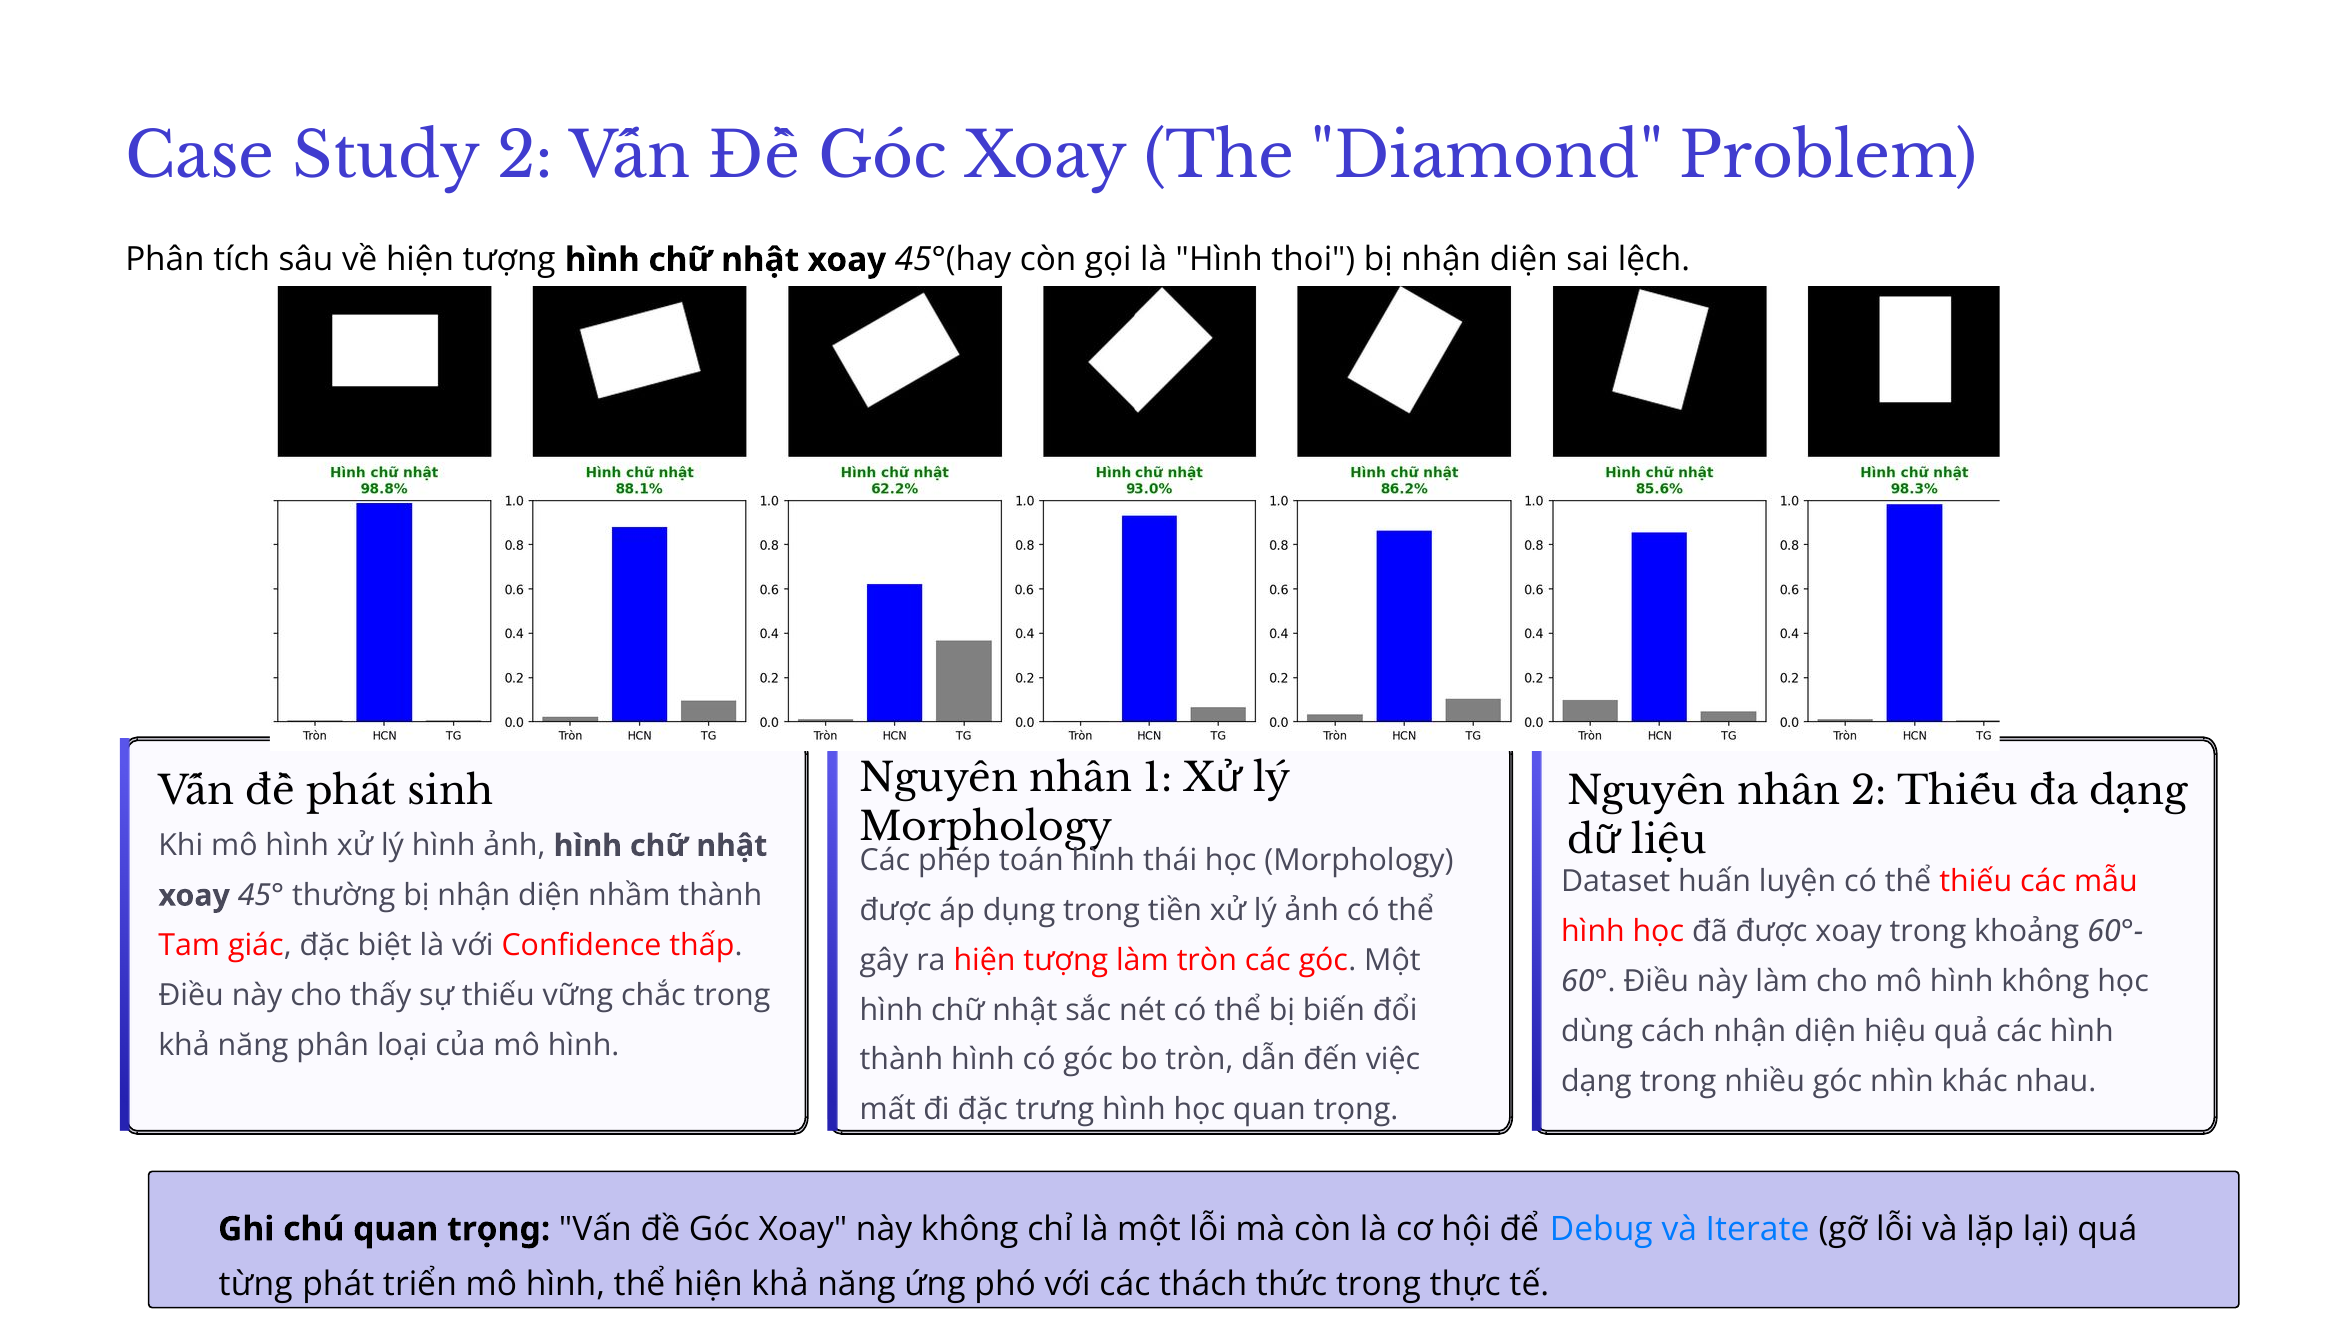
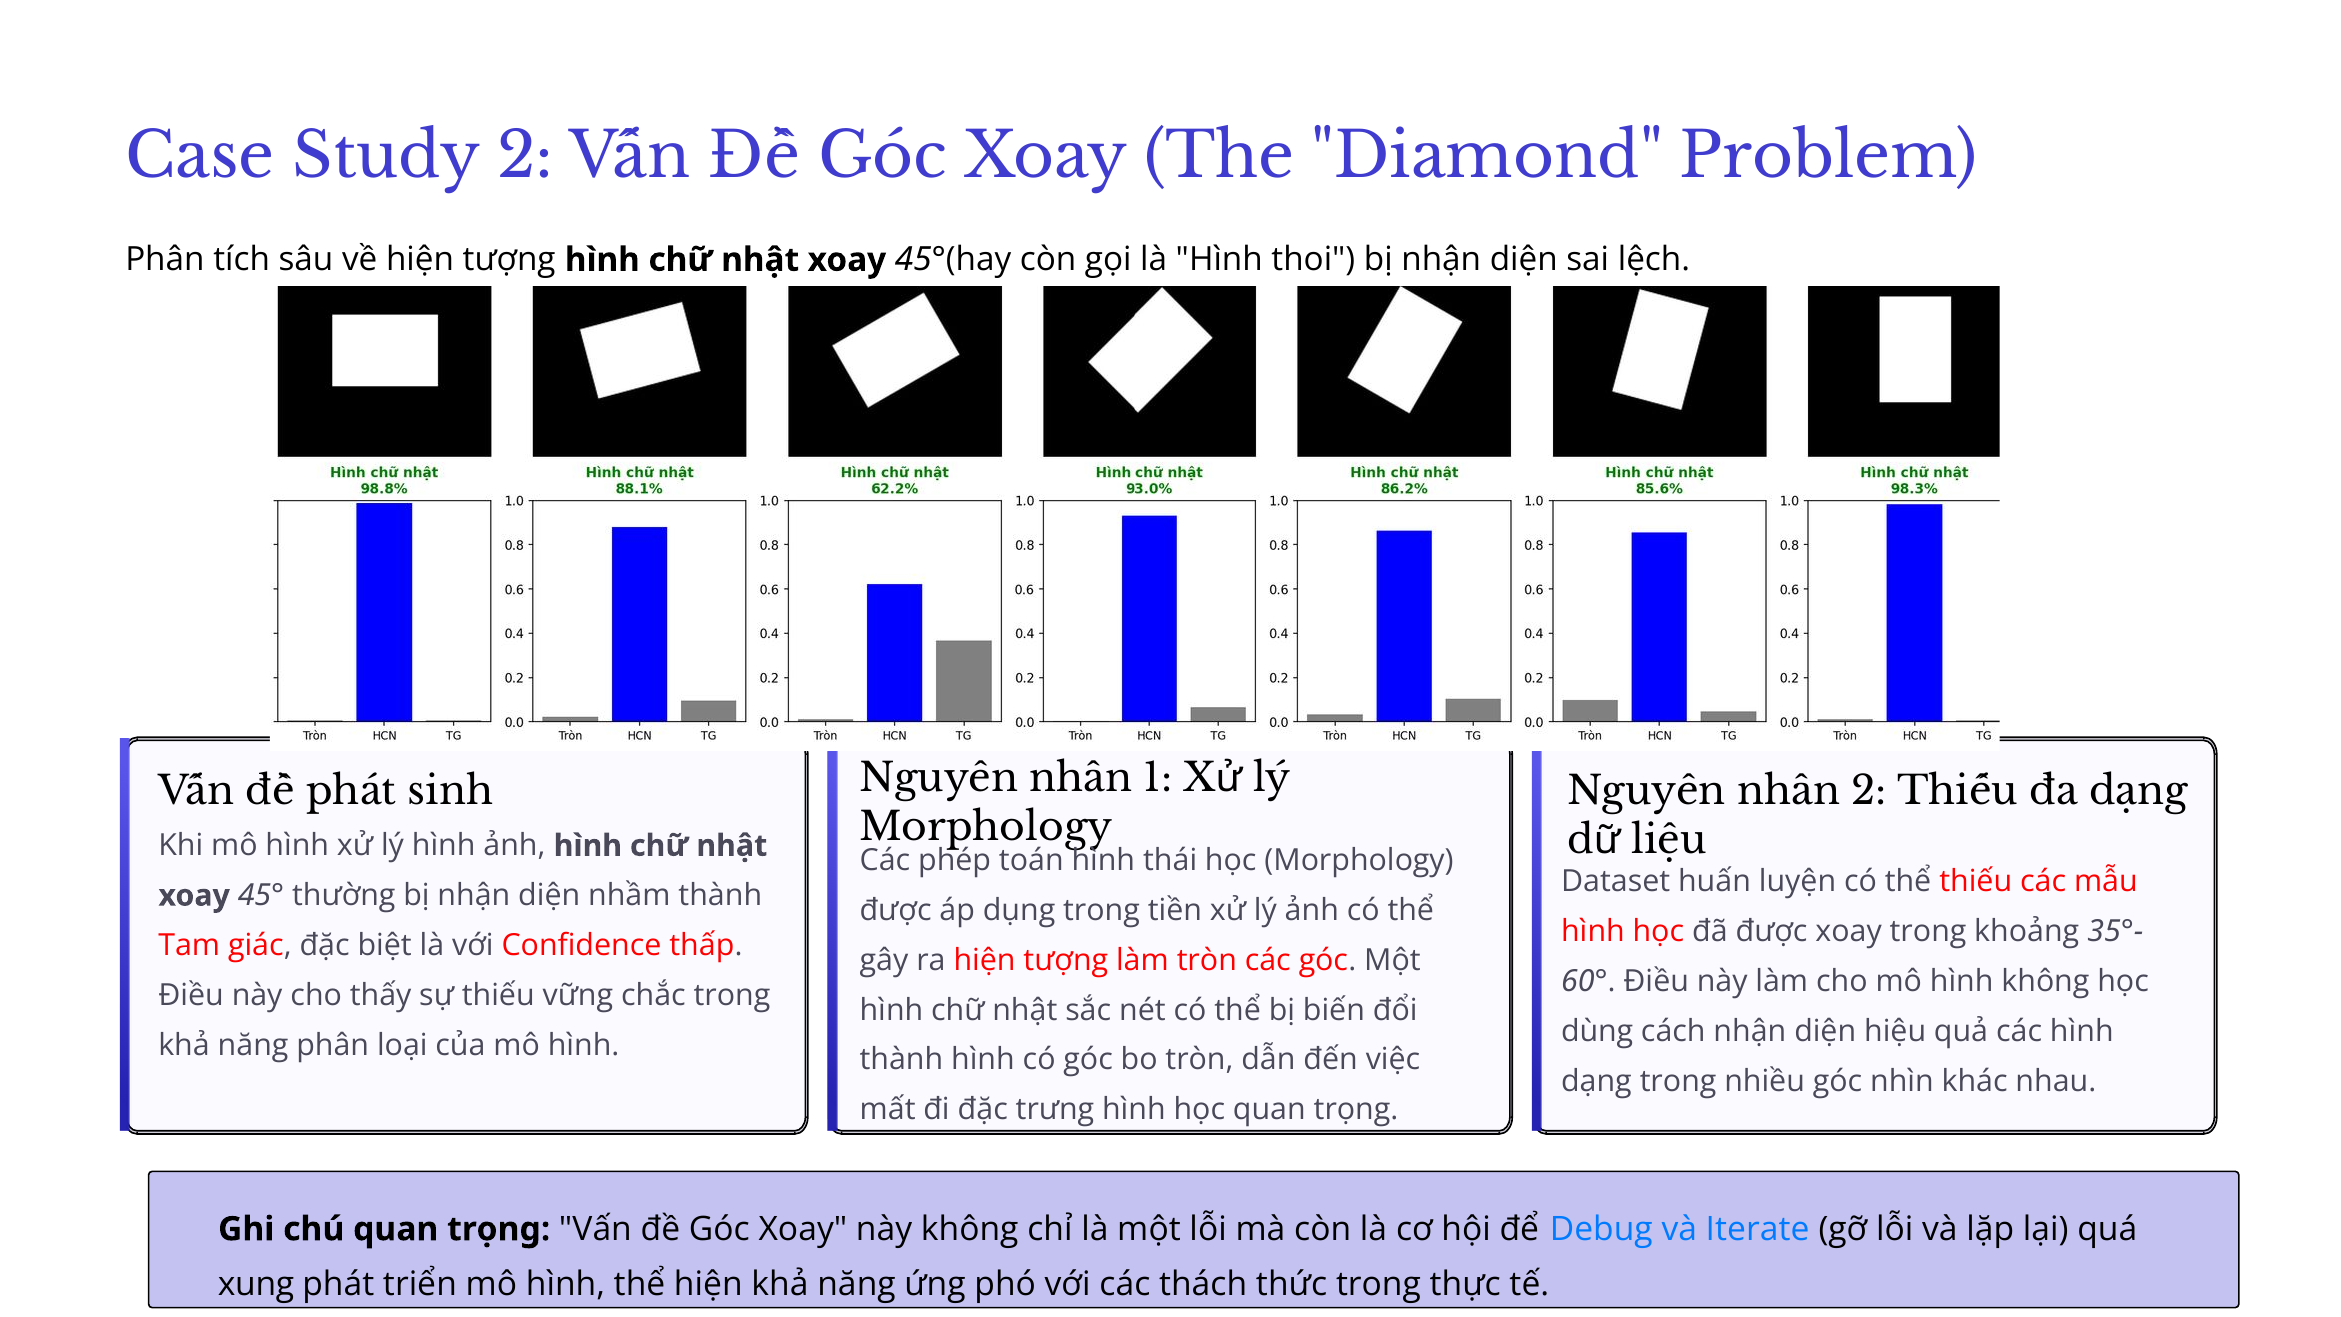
60°-: 60°- -> 35°-
từng: từng -> xung
